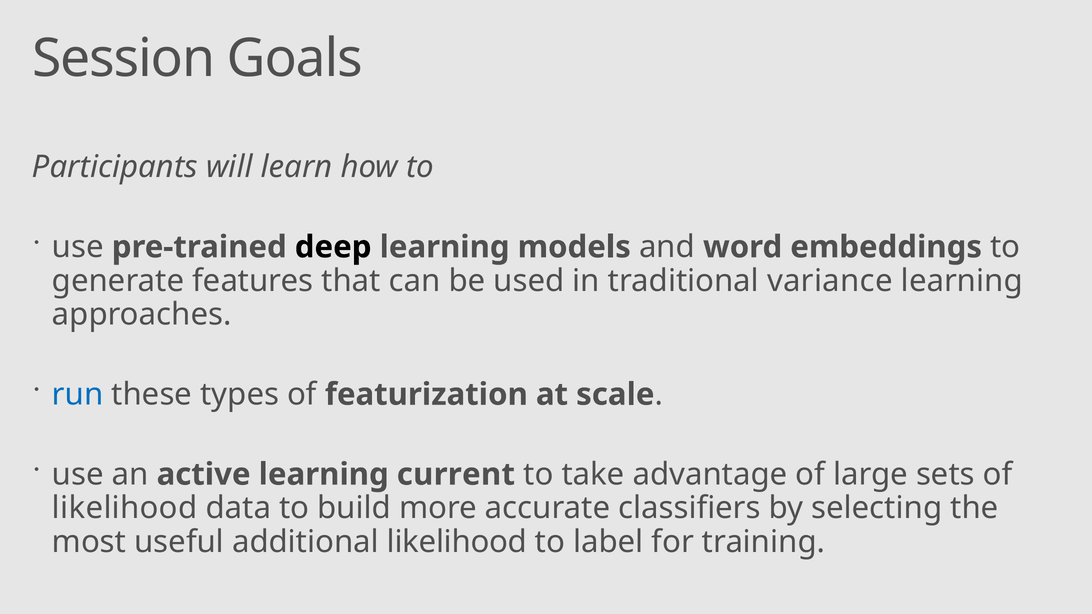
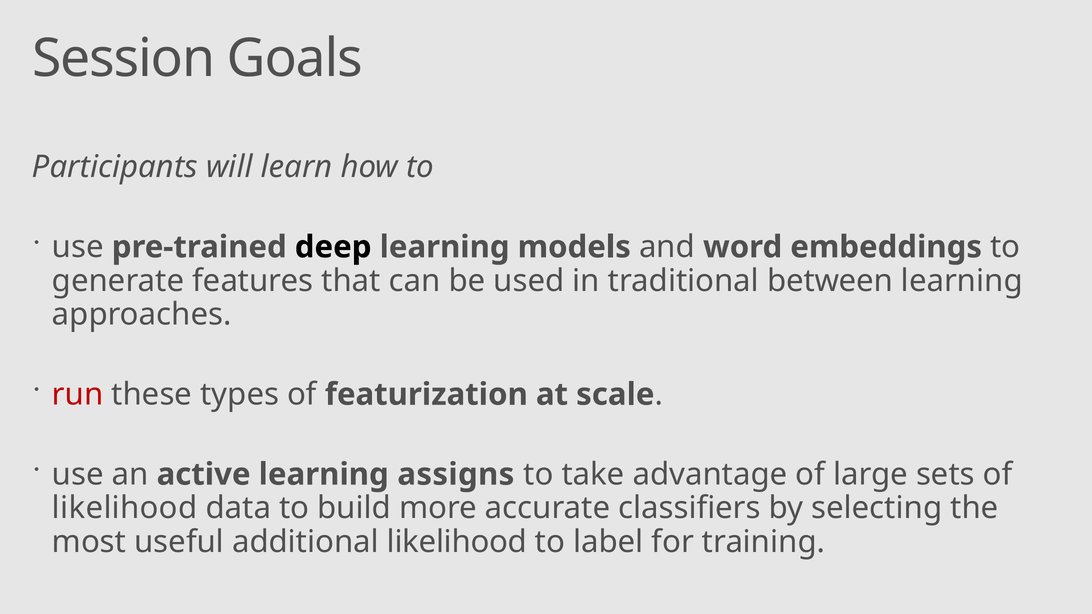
variance: variance -> between
run colour: blue -> red
current: current -> assigns
